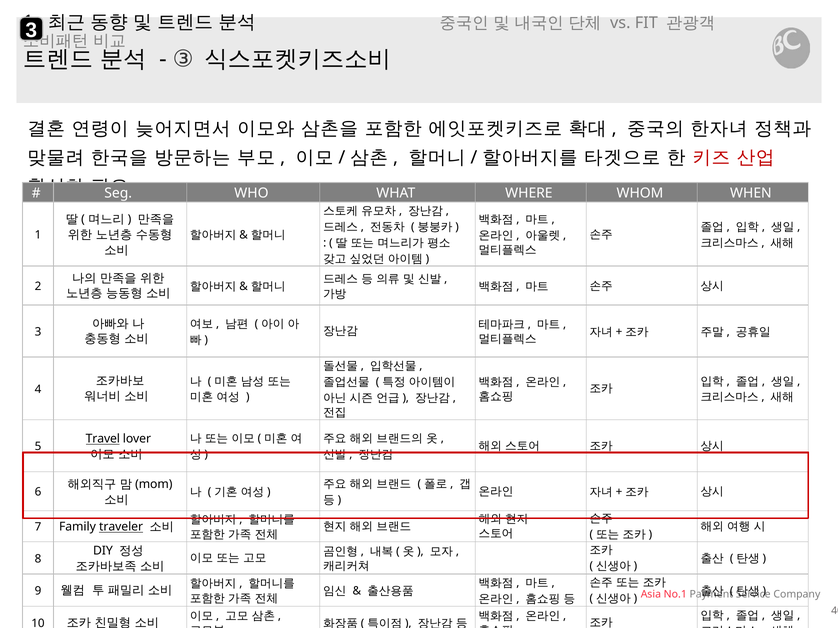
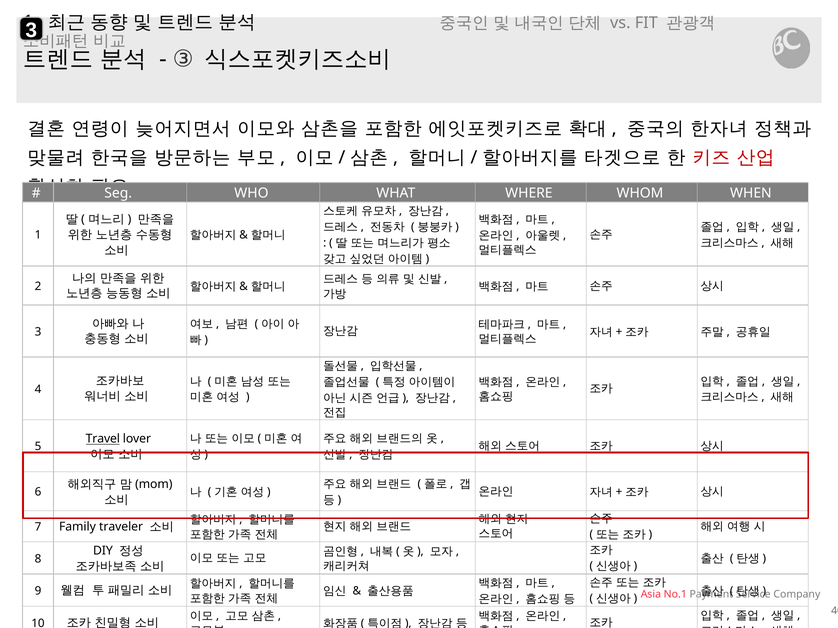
traveler underline: present -> none
